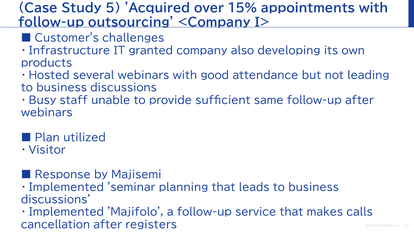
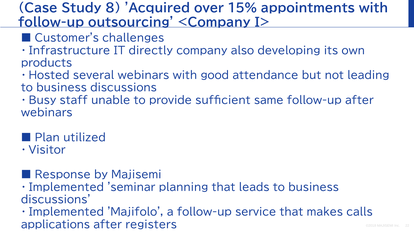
Study 5: 5 -> 8
granted: granted -> directly
cancellation: cancellation -> applications
